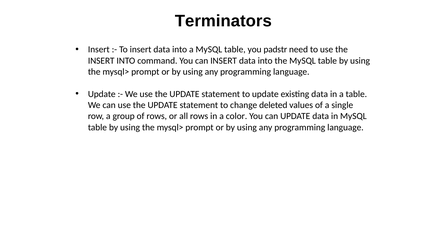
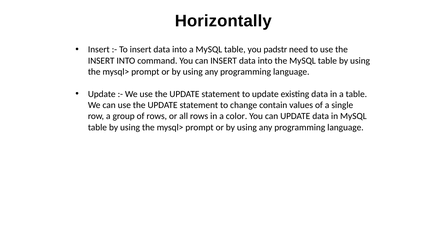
Terminators: Terminators -> Horizontally
deleted: deleted -> contain
